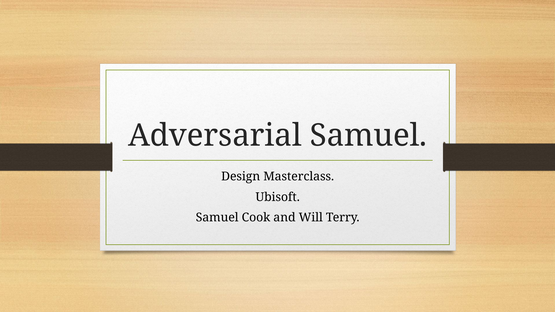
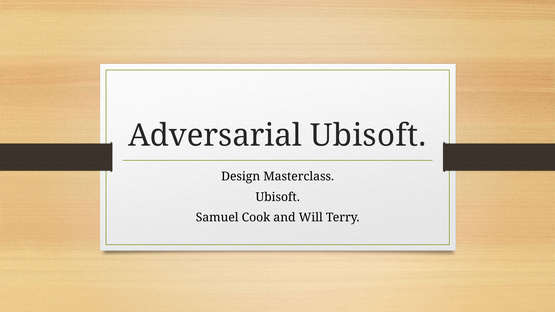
Adversarial Samuel: Samuel -> Ubisoft
